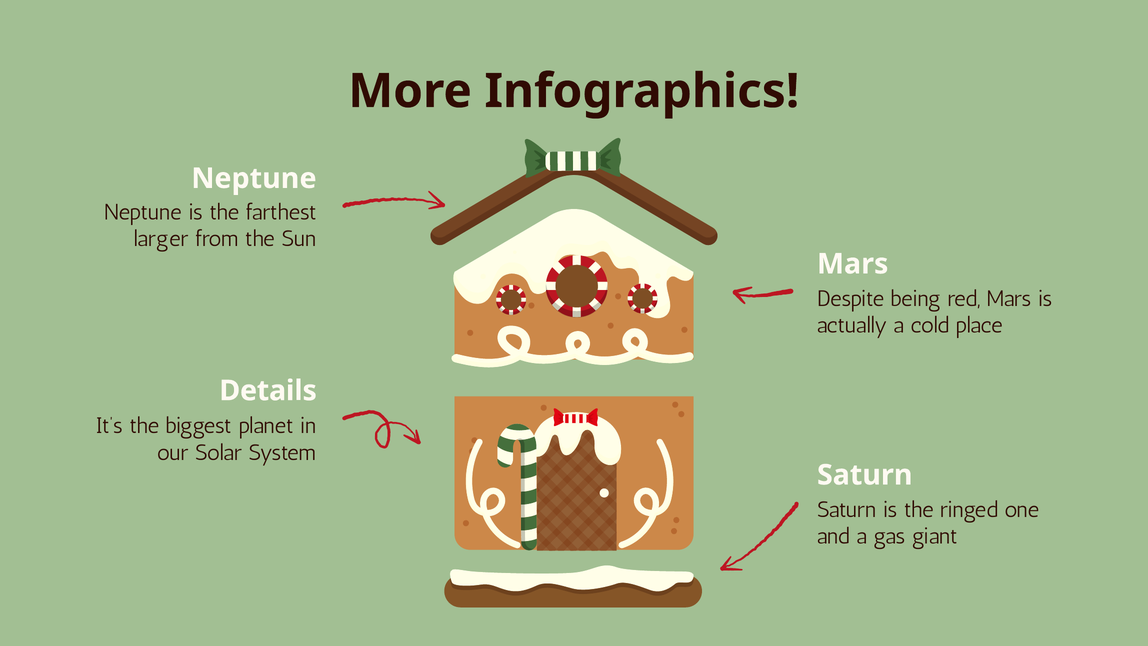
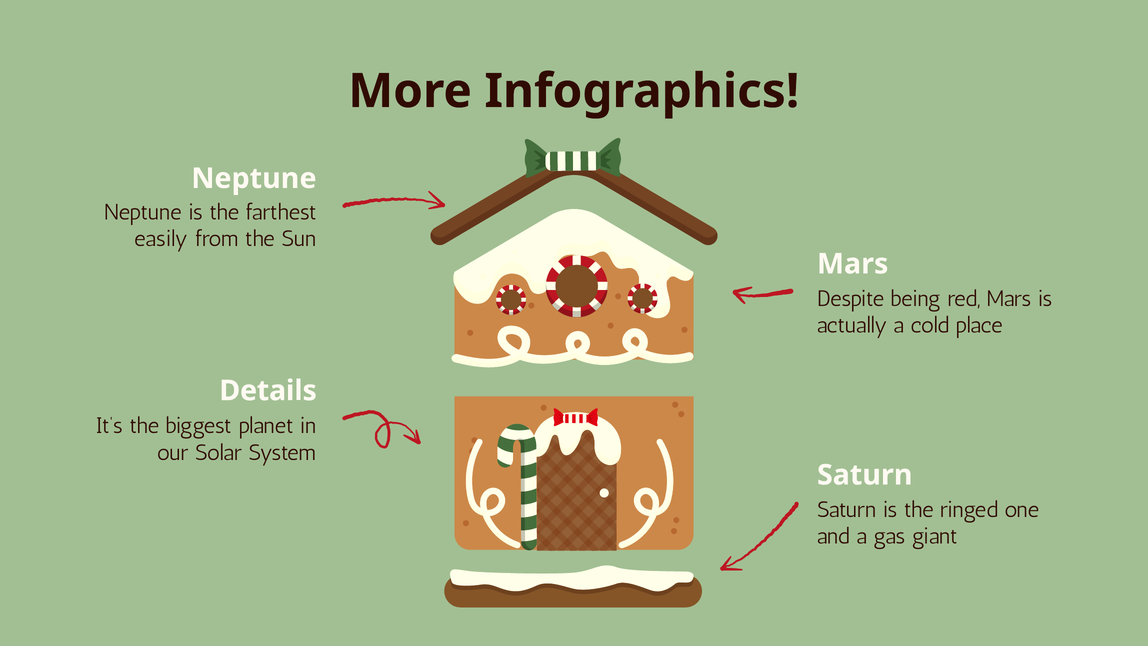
larger: larger -> easily
